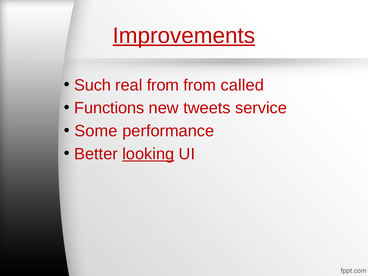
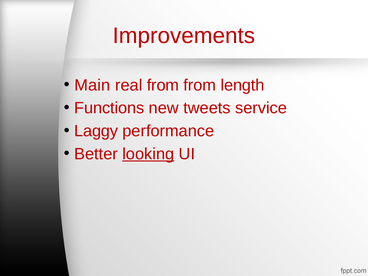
Improvements underline: present -> none
Such: Such -> Main
called: called -> length
Some: Some -> Laggy
